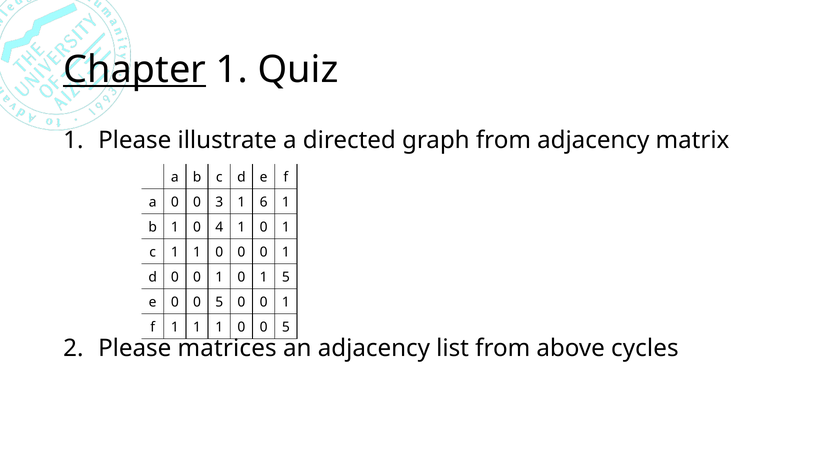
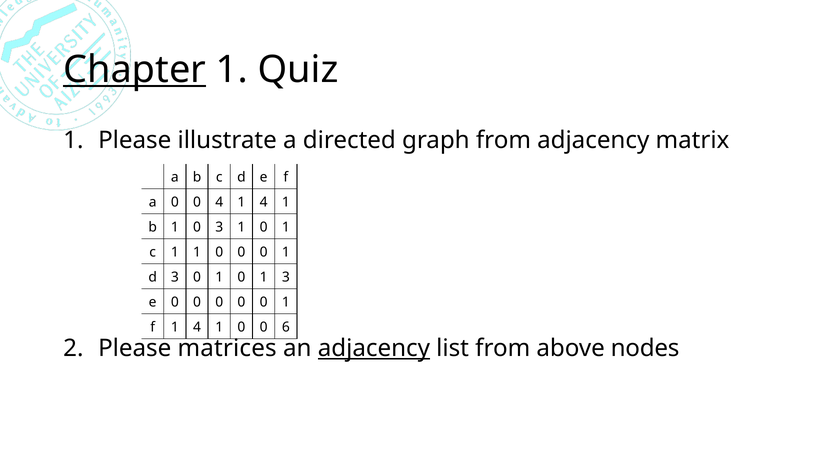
0 3: 3 -> 4
6 at (264, 202): 6 -> 4
0 4: 4 -> 3
d 0: 0 -> 3
1 5: 5 -> 3
e 0 0 5: 5 -> 0
f 1 1: 1 -> 4
1 0 0 5: 5 -> 6
adjacency at (374, 349) underline: none -> present
cycles: cycles -> nodes
